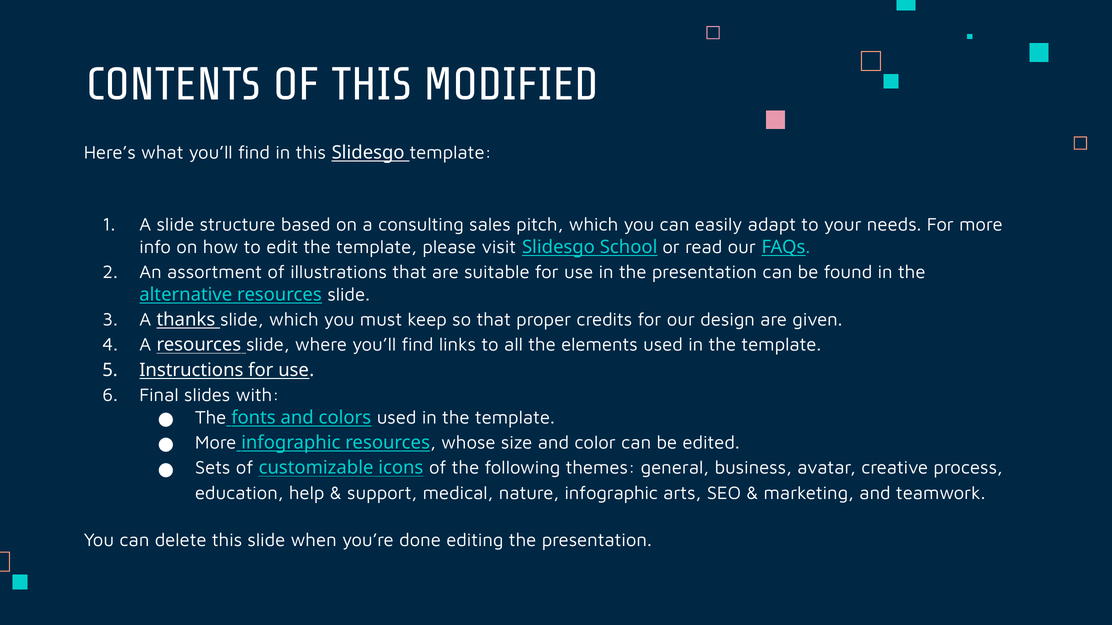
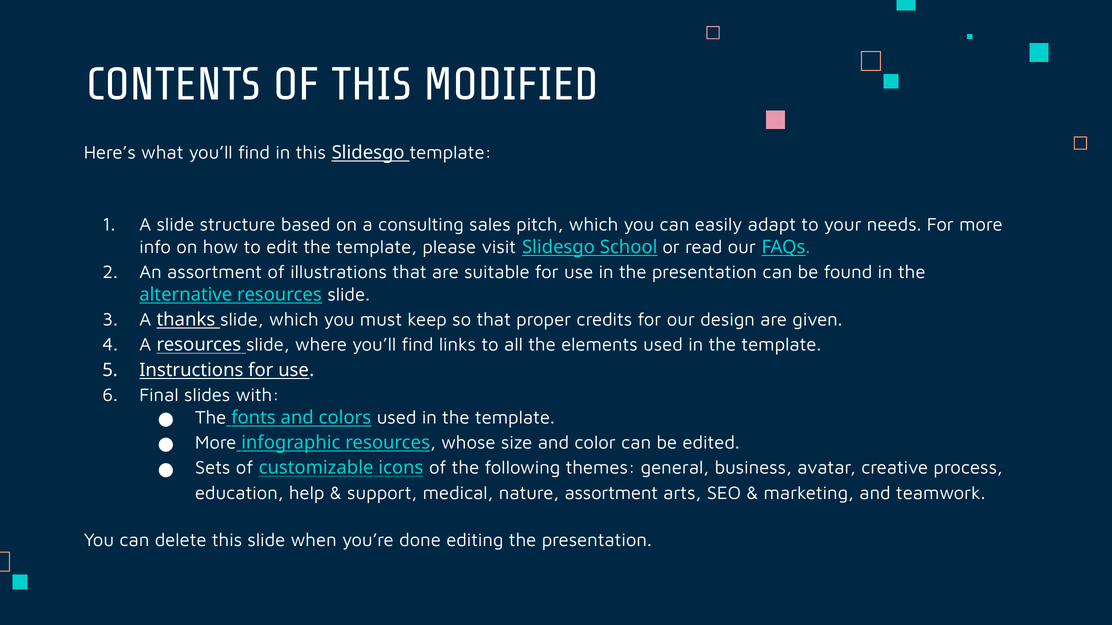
nature infographic: infographic -> assortment
